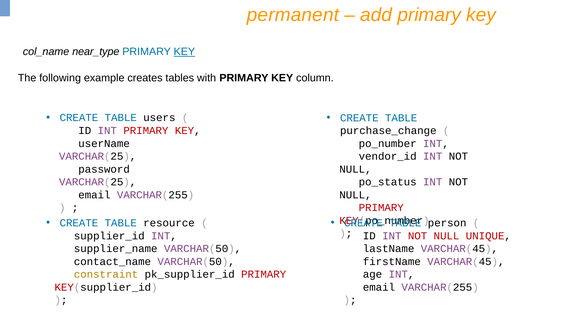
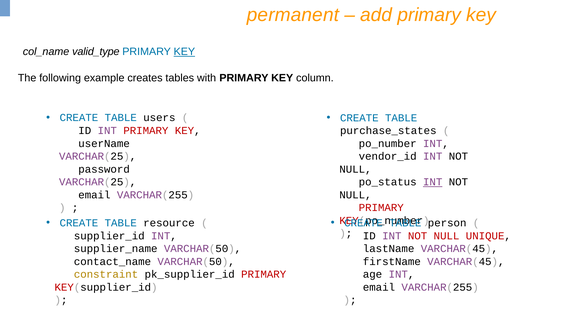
near_type: near_type -> valid_type
purchase_change: purchase_change -> purchase_states
INT at (433, 182) underline: none -> present
